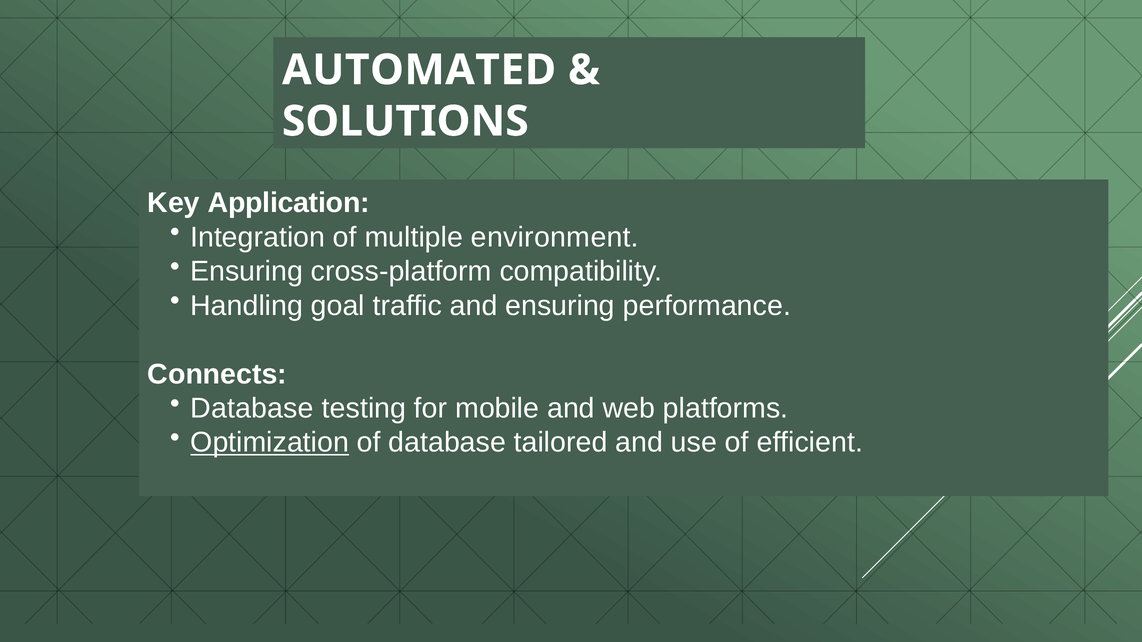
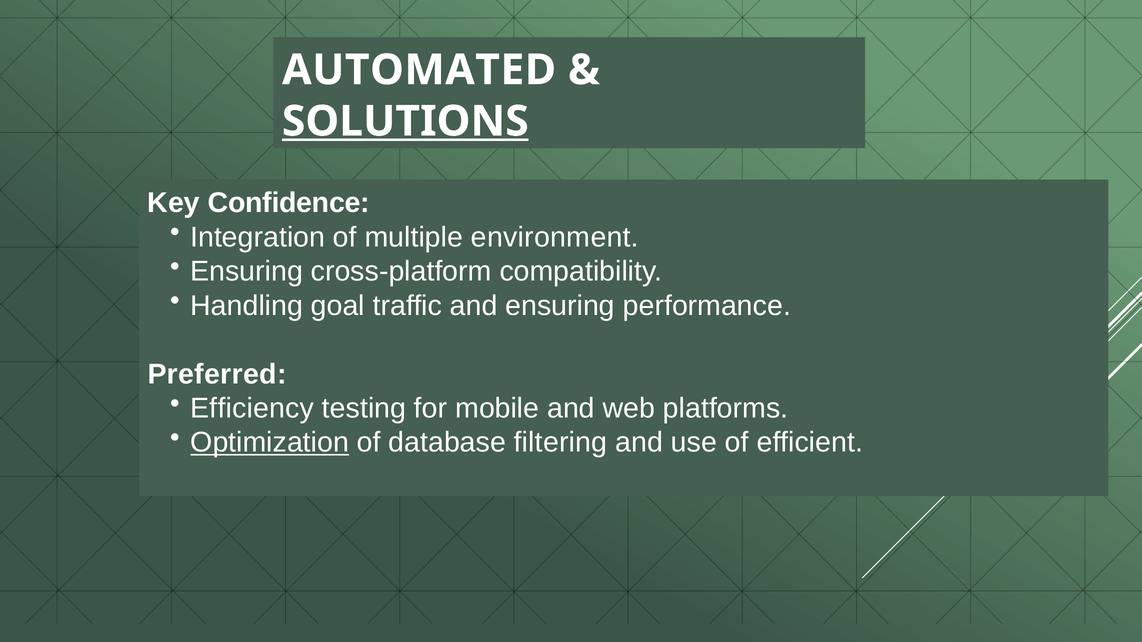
SOLUTIONS underline: none -> present
Application: Application -> Confidence
Connects: Connects -> Preferred
Database at (252, 409): Database -> Efficiency
tailored: tailored -> filtering
